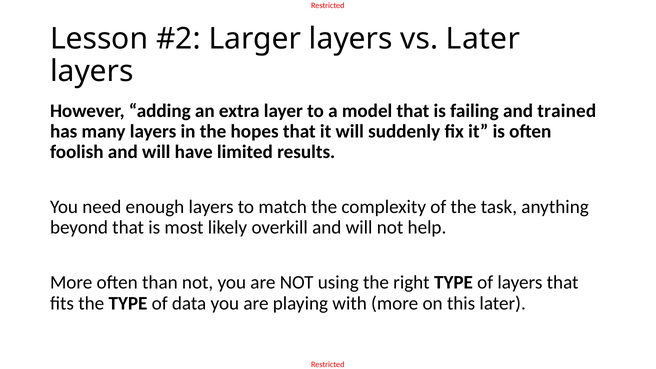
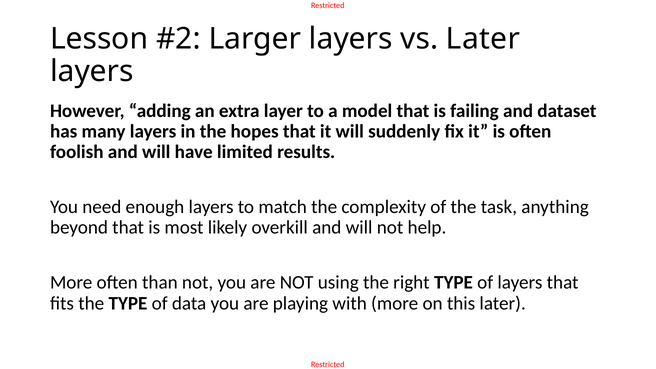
trained: trained -> dataset
